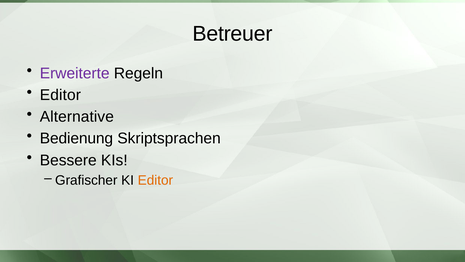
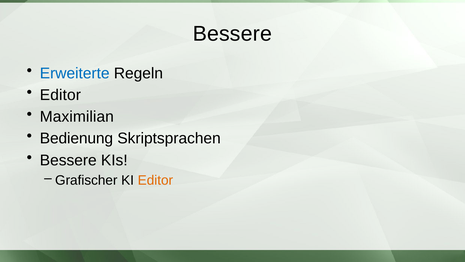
Betreuer at (233, 34): Betreuer -> Bessere
Erweiterte colour: purple -> blue
Alternative: Alternative -> Maximilian
